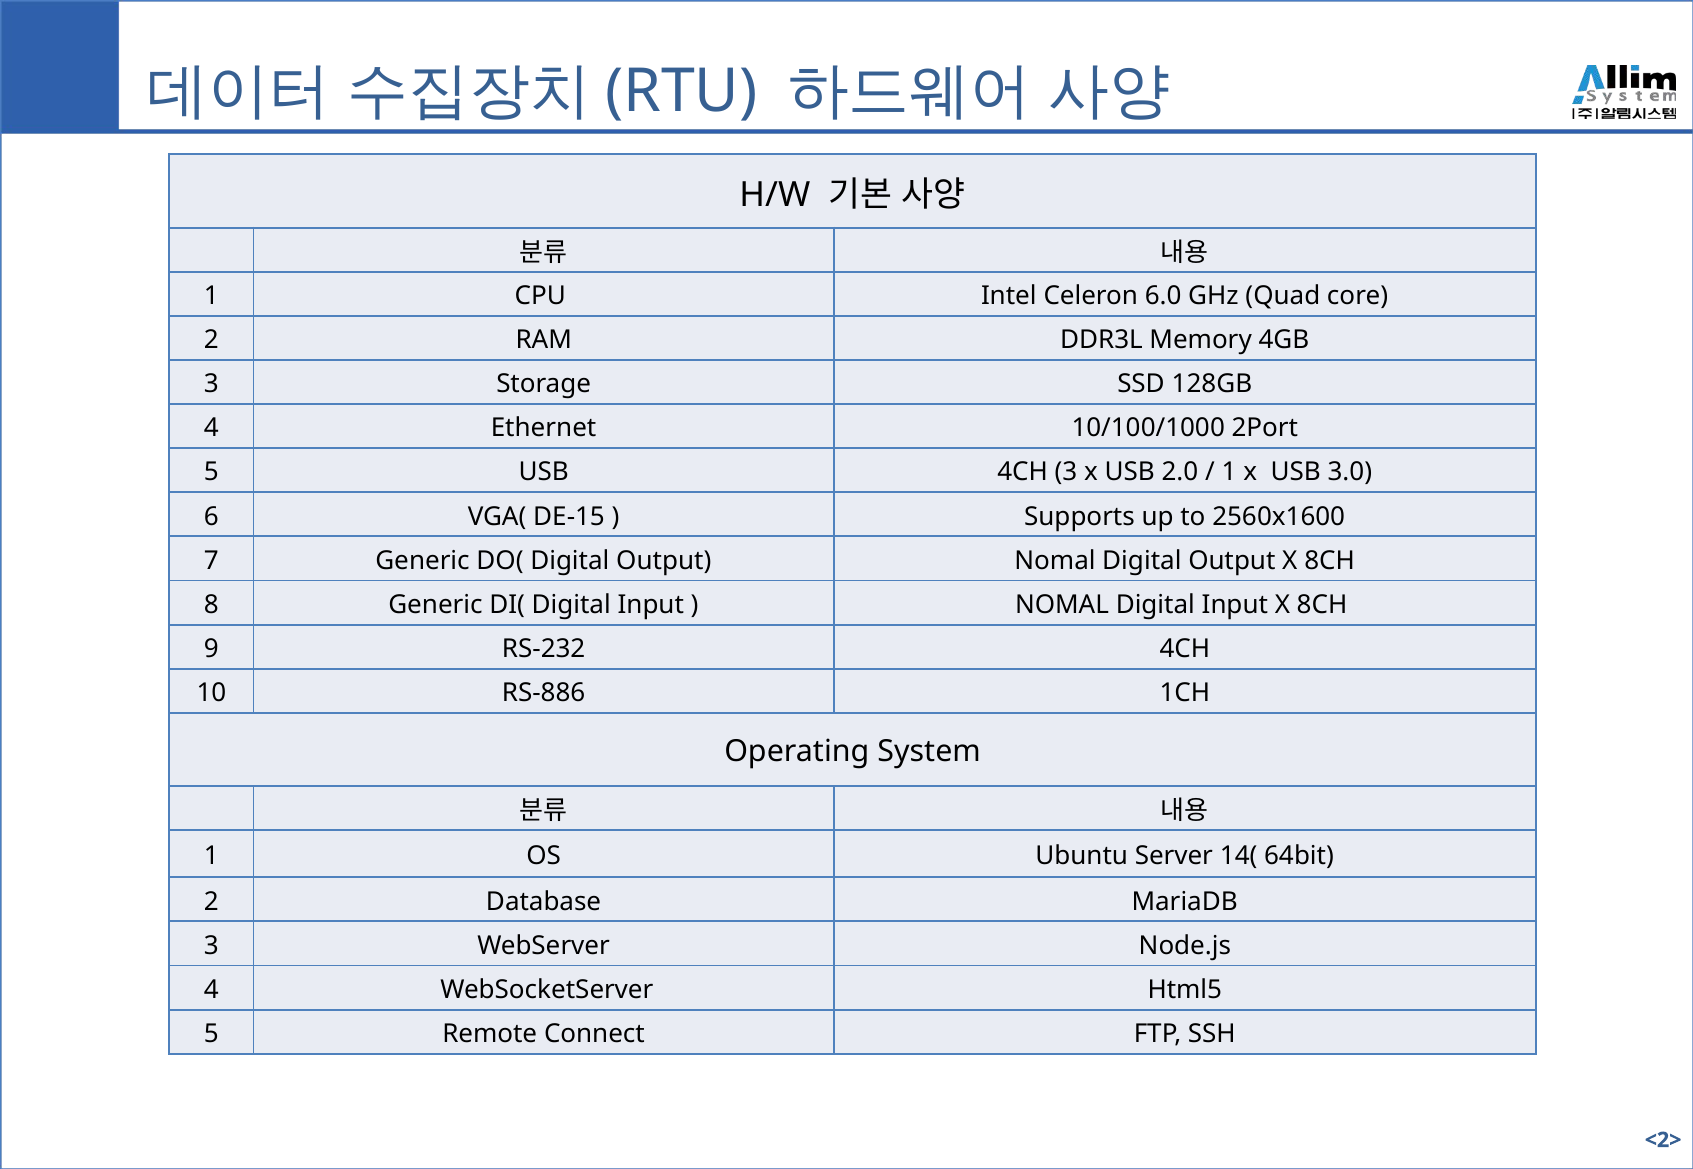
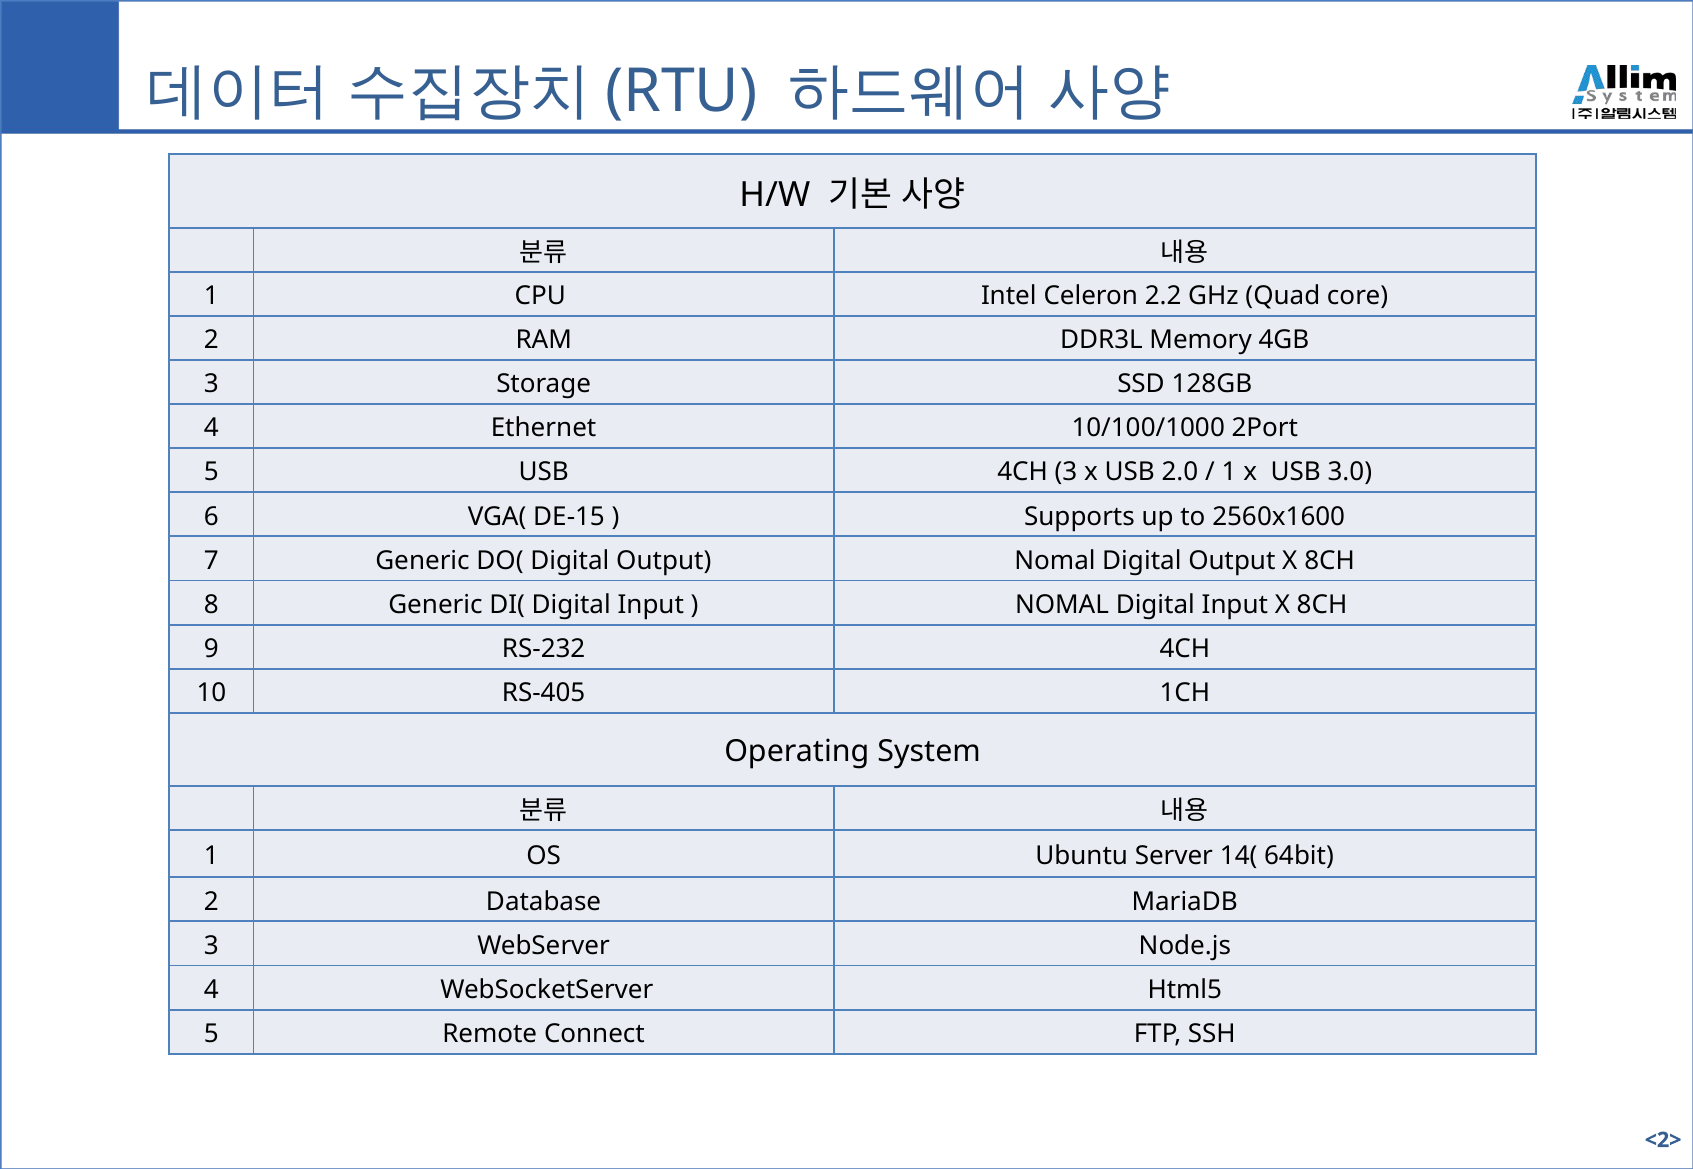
6.0: 6.0 -> 2.2
RS-886: RS-886 -> RS-405
